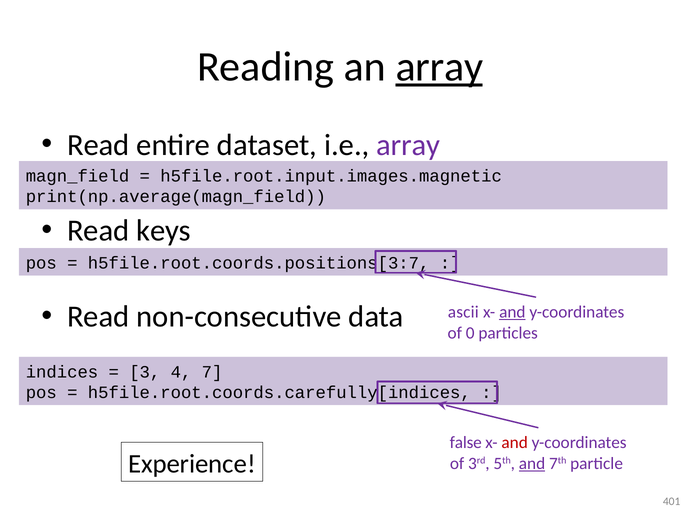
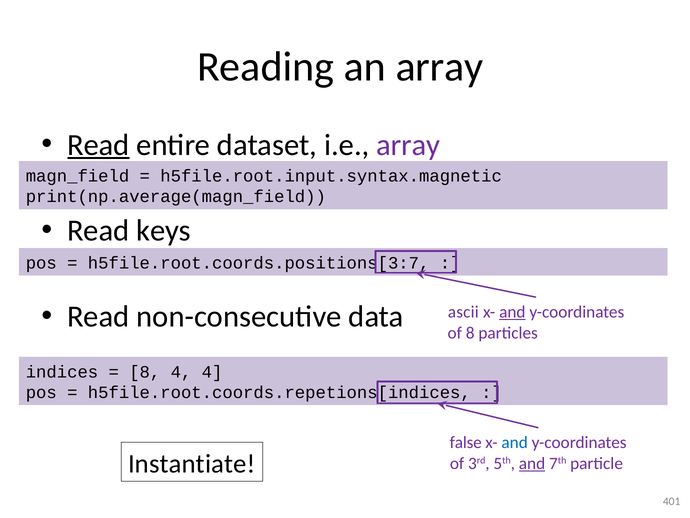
array at (439, 67) underline: present -> none
Read at (98, 145) underline: none -> present
h5file.root.input.images.magnetic: h5file.root.input.images.magnetic -> h5file.root.input.syntax.magnetic
of 0: 0 -> 8
3 at (145, 371): 3 -> 8
4 7: 7 -> 4
h5file.root.coords.carefully[indices: h5file.root.coords.carefully[indices -> h5file.root.coords.repetions[indices
and at (515, 442) colour: red -> blue
Experience: Experience -> Instantiate
